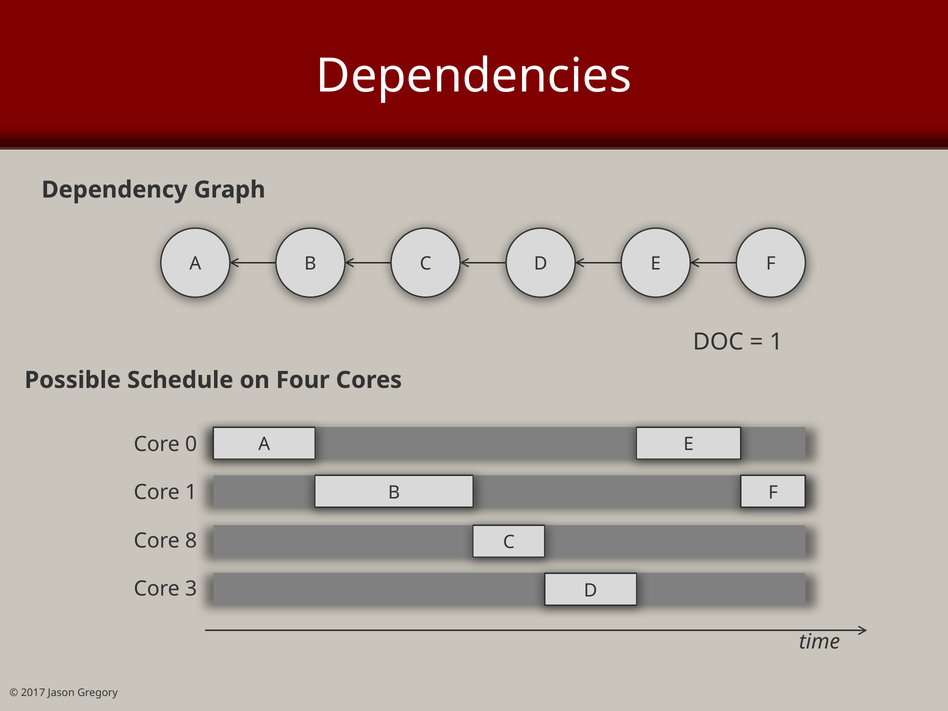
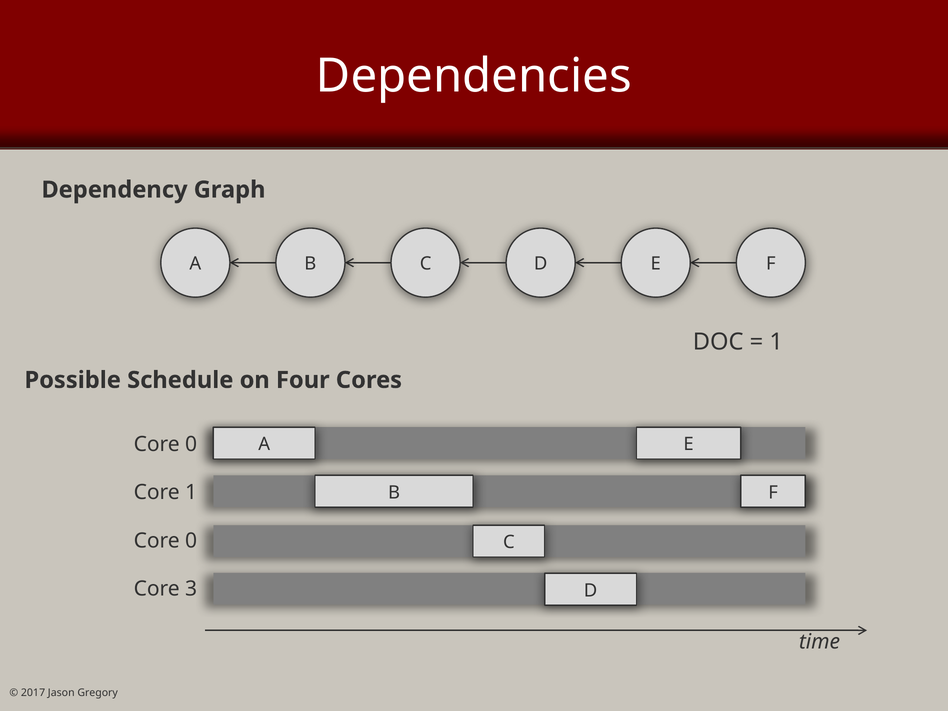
8 at (191, 541): 8 -> 0
